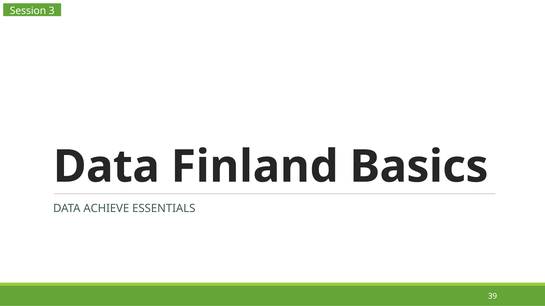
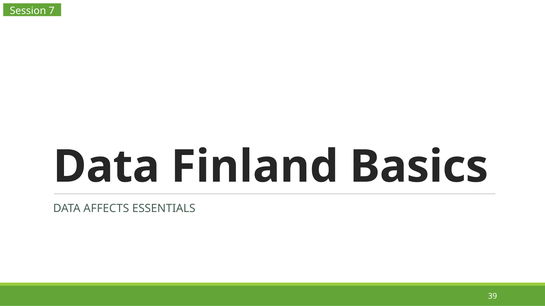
3: 3 -> 7
ACHIEVE: ACHIEVE -> AFFECTS
